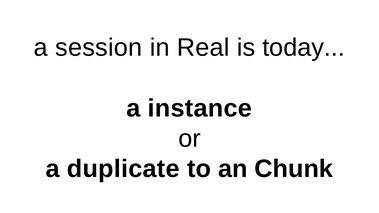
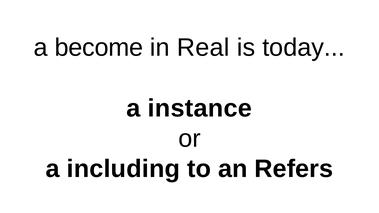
session: session -> become
duplicate: duplicate -> including
Chunk: Chunk -> Refers
